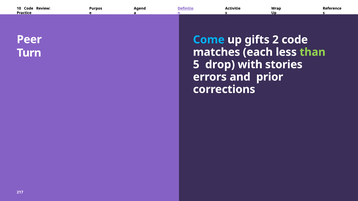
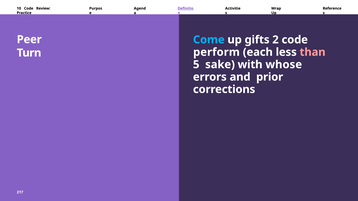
matches: matches -> perform
than colour: light green -> pink
drop: drop -> sake
stories: stories -> whose
